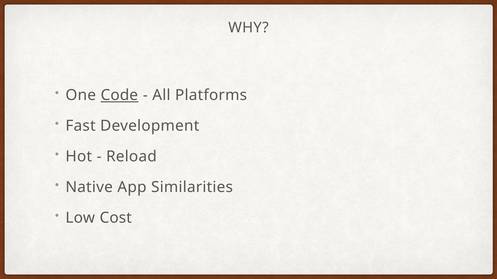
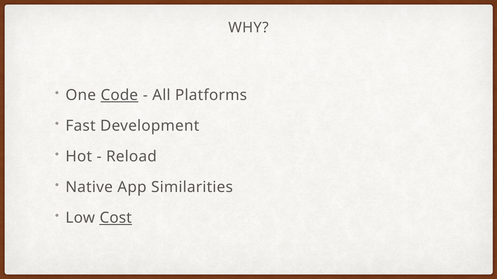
Cost underline: none -> present
